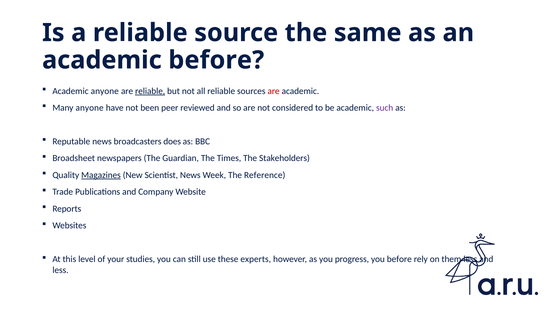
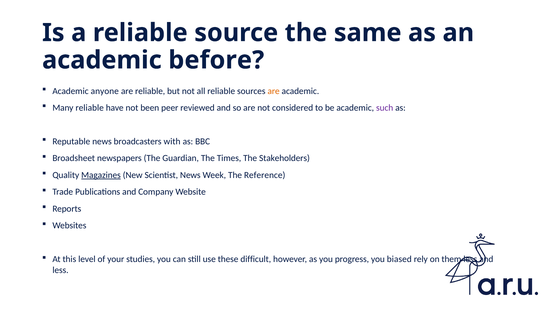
reliable at (150, 91) underline: present -> none
are at (274, 91) colour: red -> orange
Many anyone: anyone -> reliable
does: does -> with
experts: experts -> difficult
you before: before -> biased
